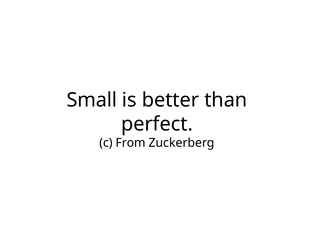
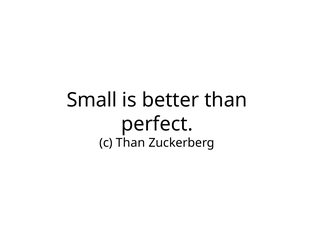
c From: From -> Than
